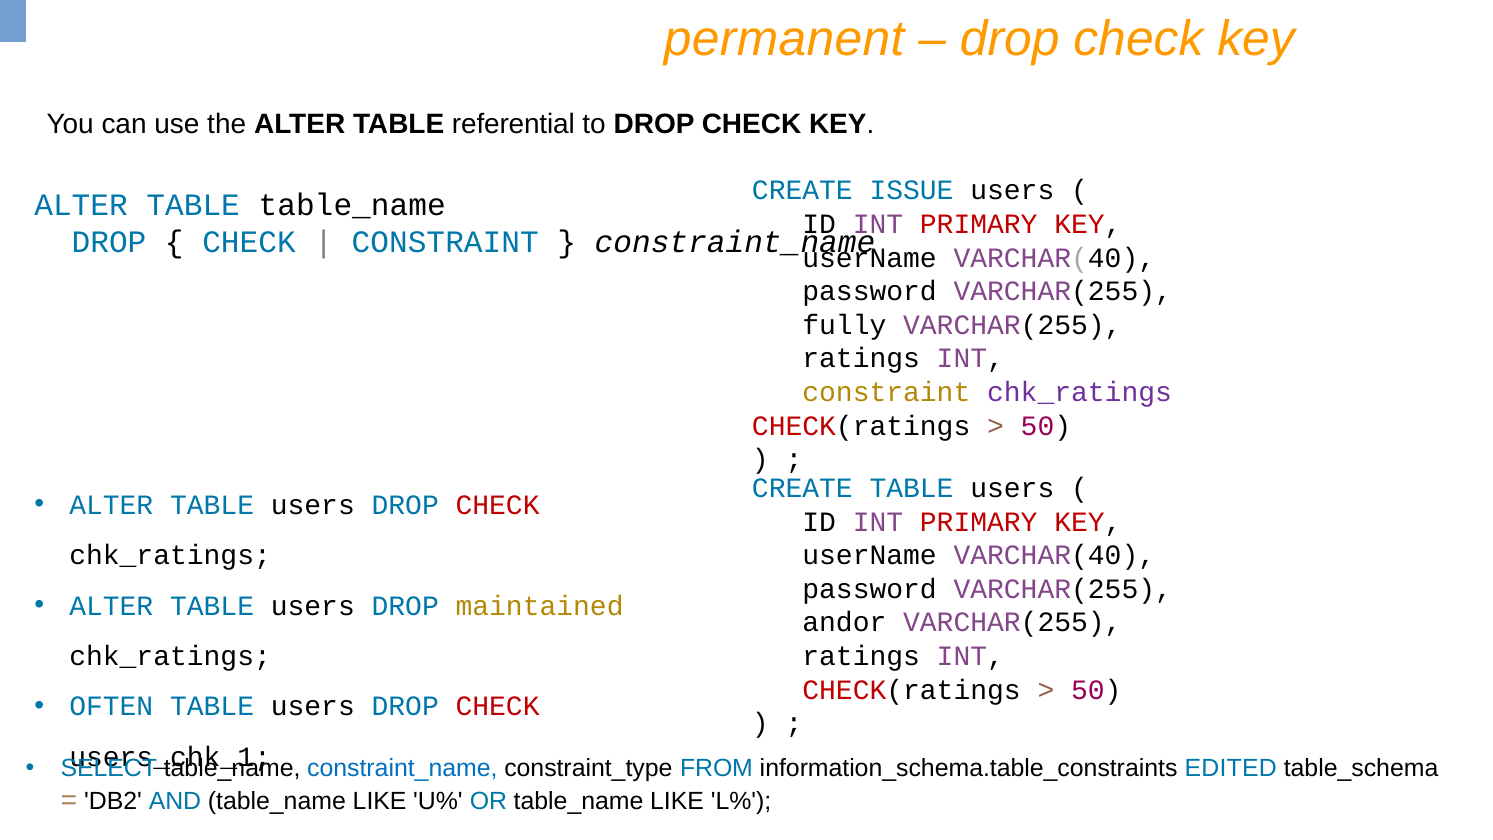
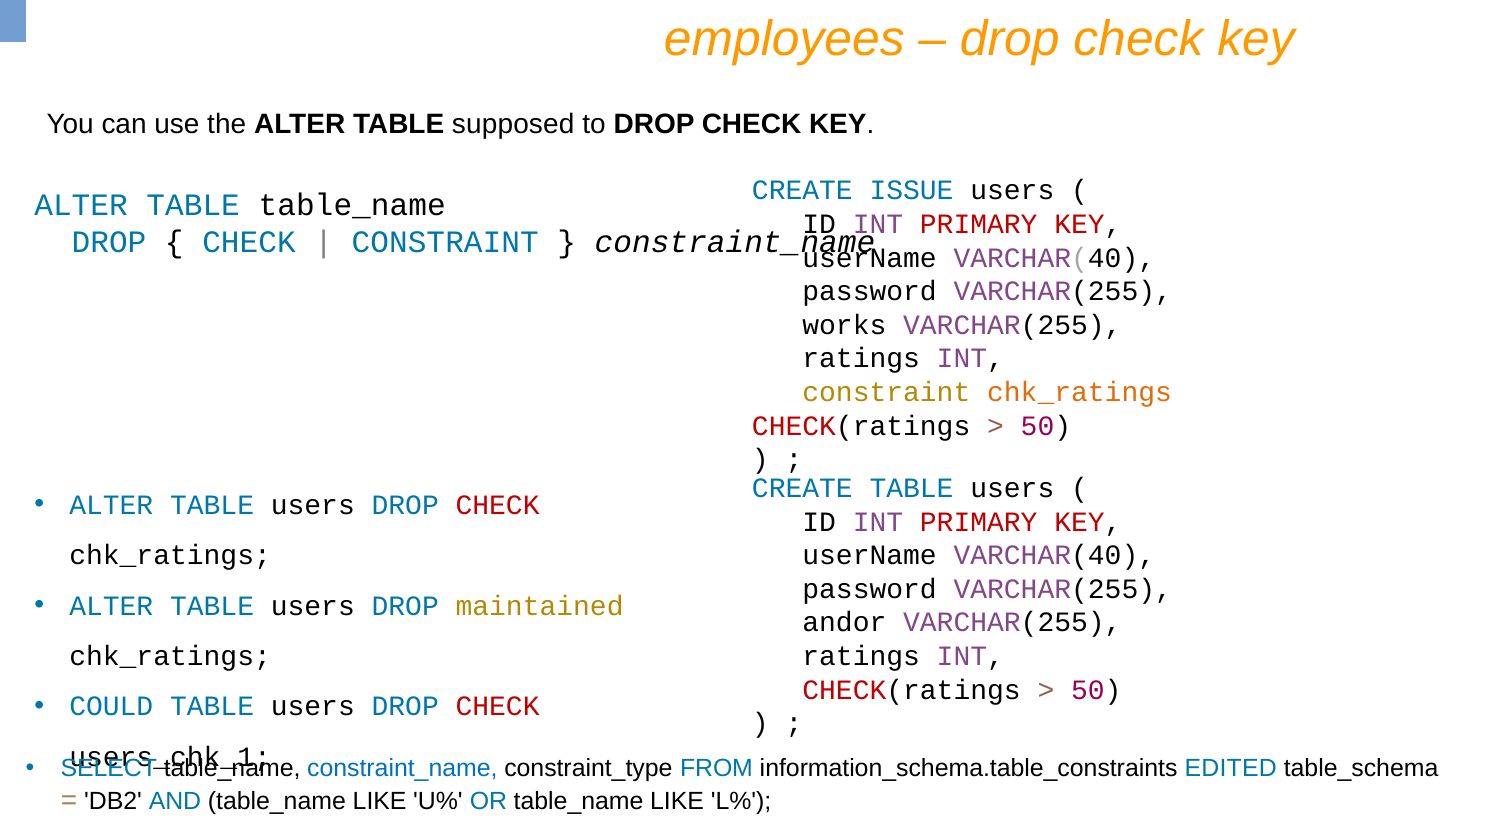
permanent: permanent -> employees
referential: referential -> supposed
fully: fully -> works
chk_ratings at (1080, 392) colour: purple -> orange
OFTEN: OFTEN -> COULD
